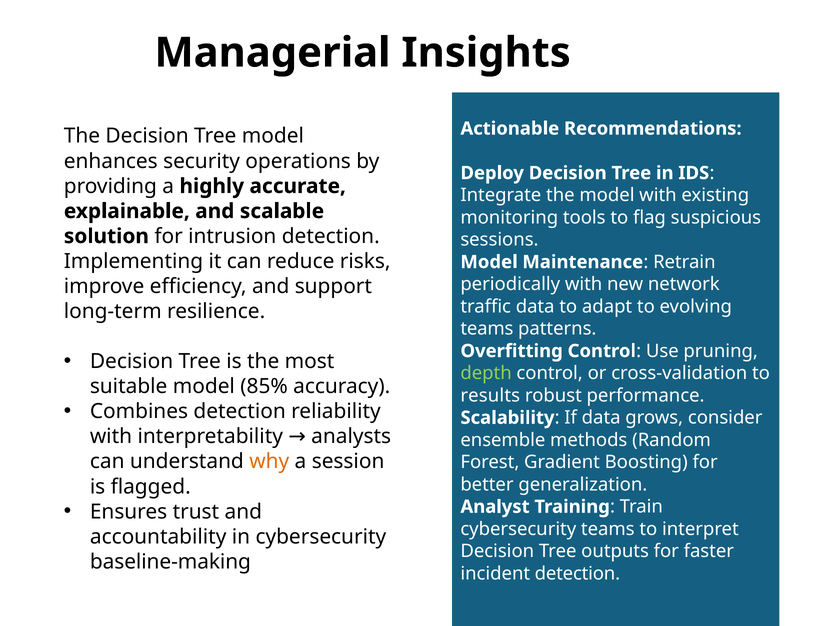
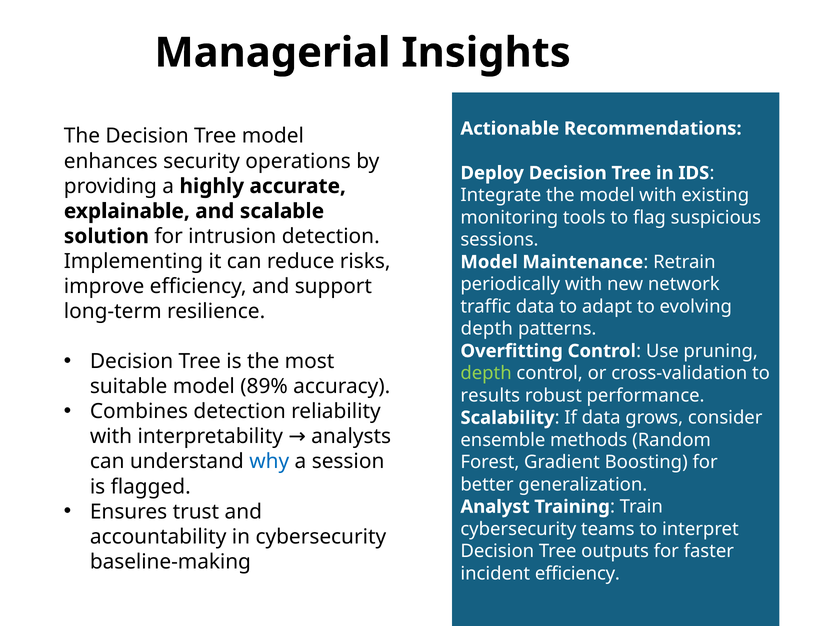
teams at (487, 329): teams -> depth
85%: 85% -> 89%
why colour: orange -> blue
incident detection: detection -> efficiency
